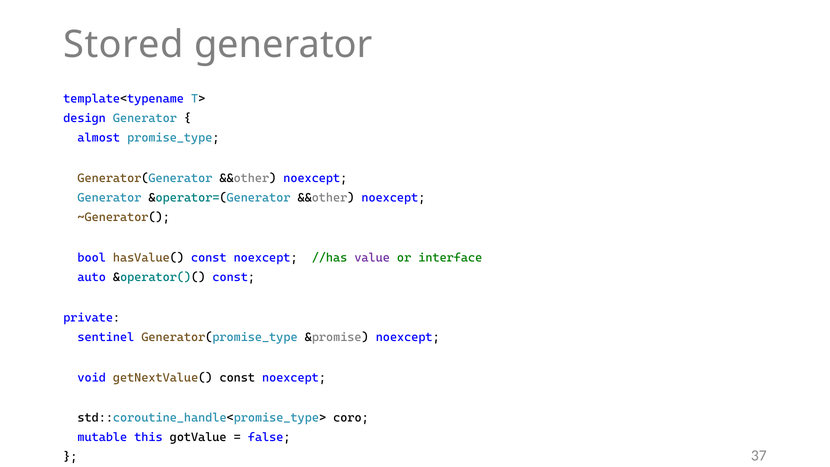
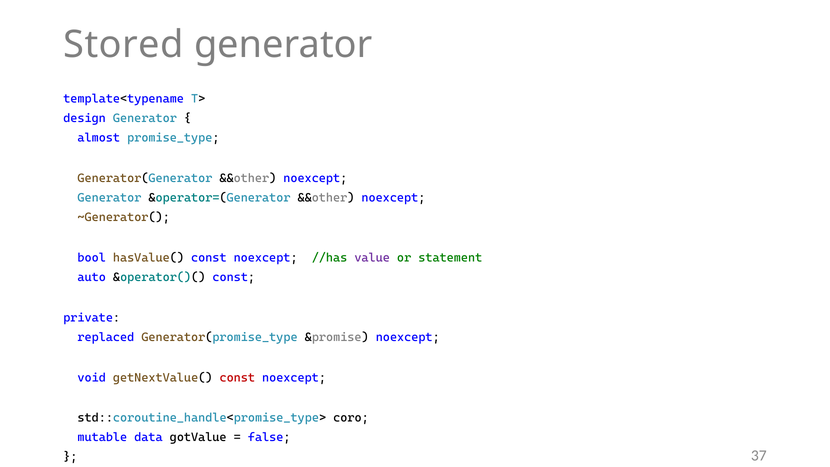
interface: interface -> statement
sentinel: sentinel -> replaced
const at (237, 377) colour: black -> red
this: this -> data
